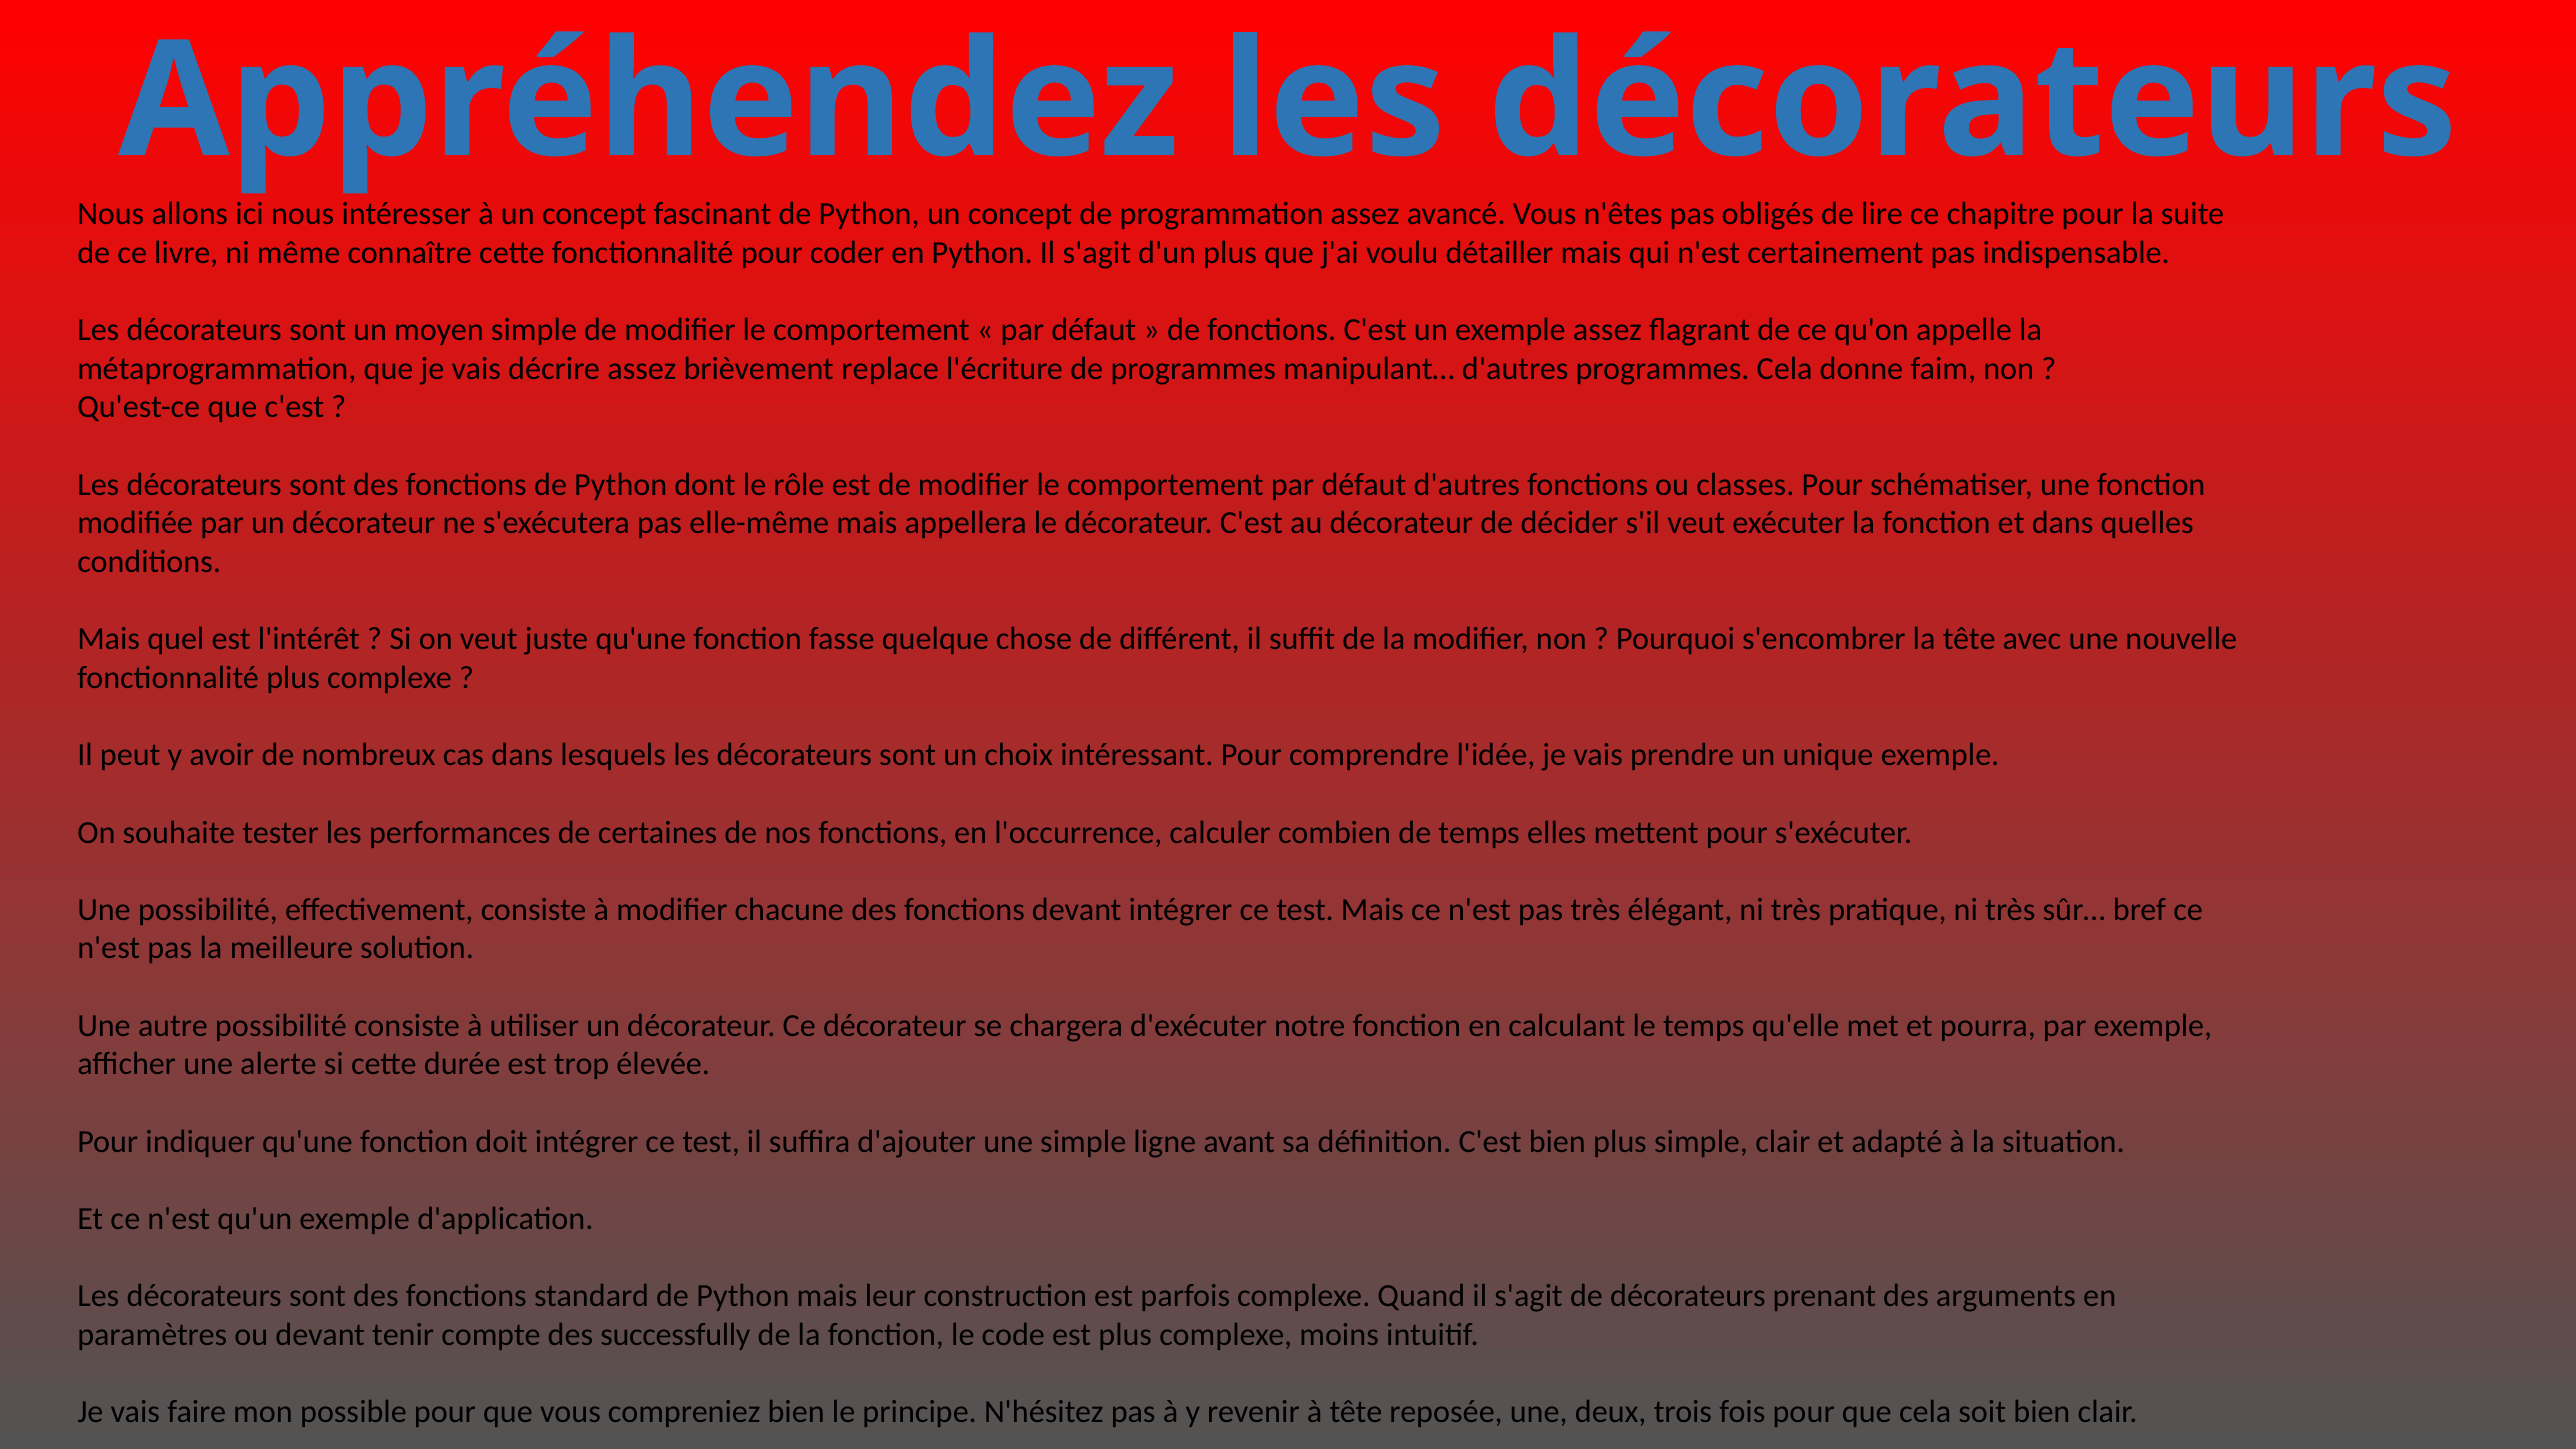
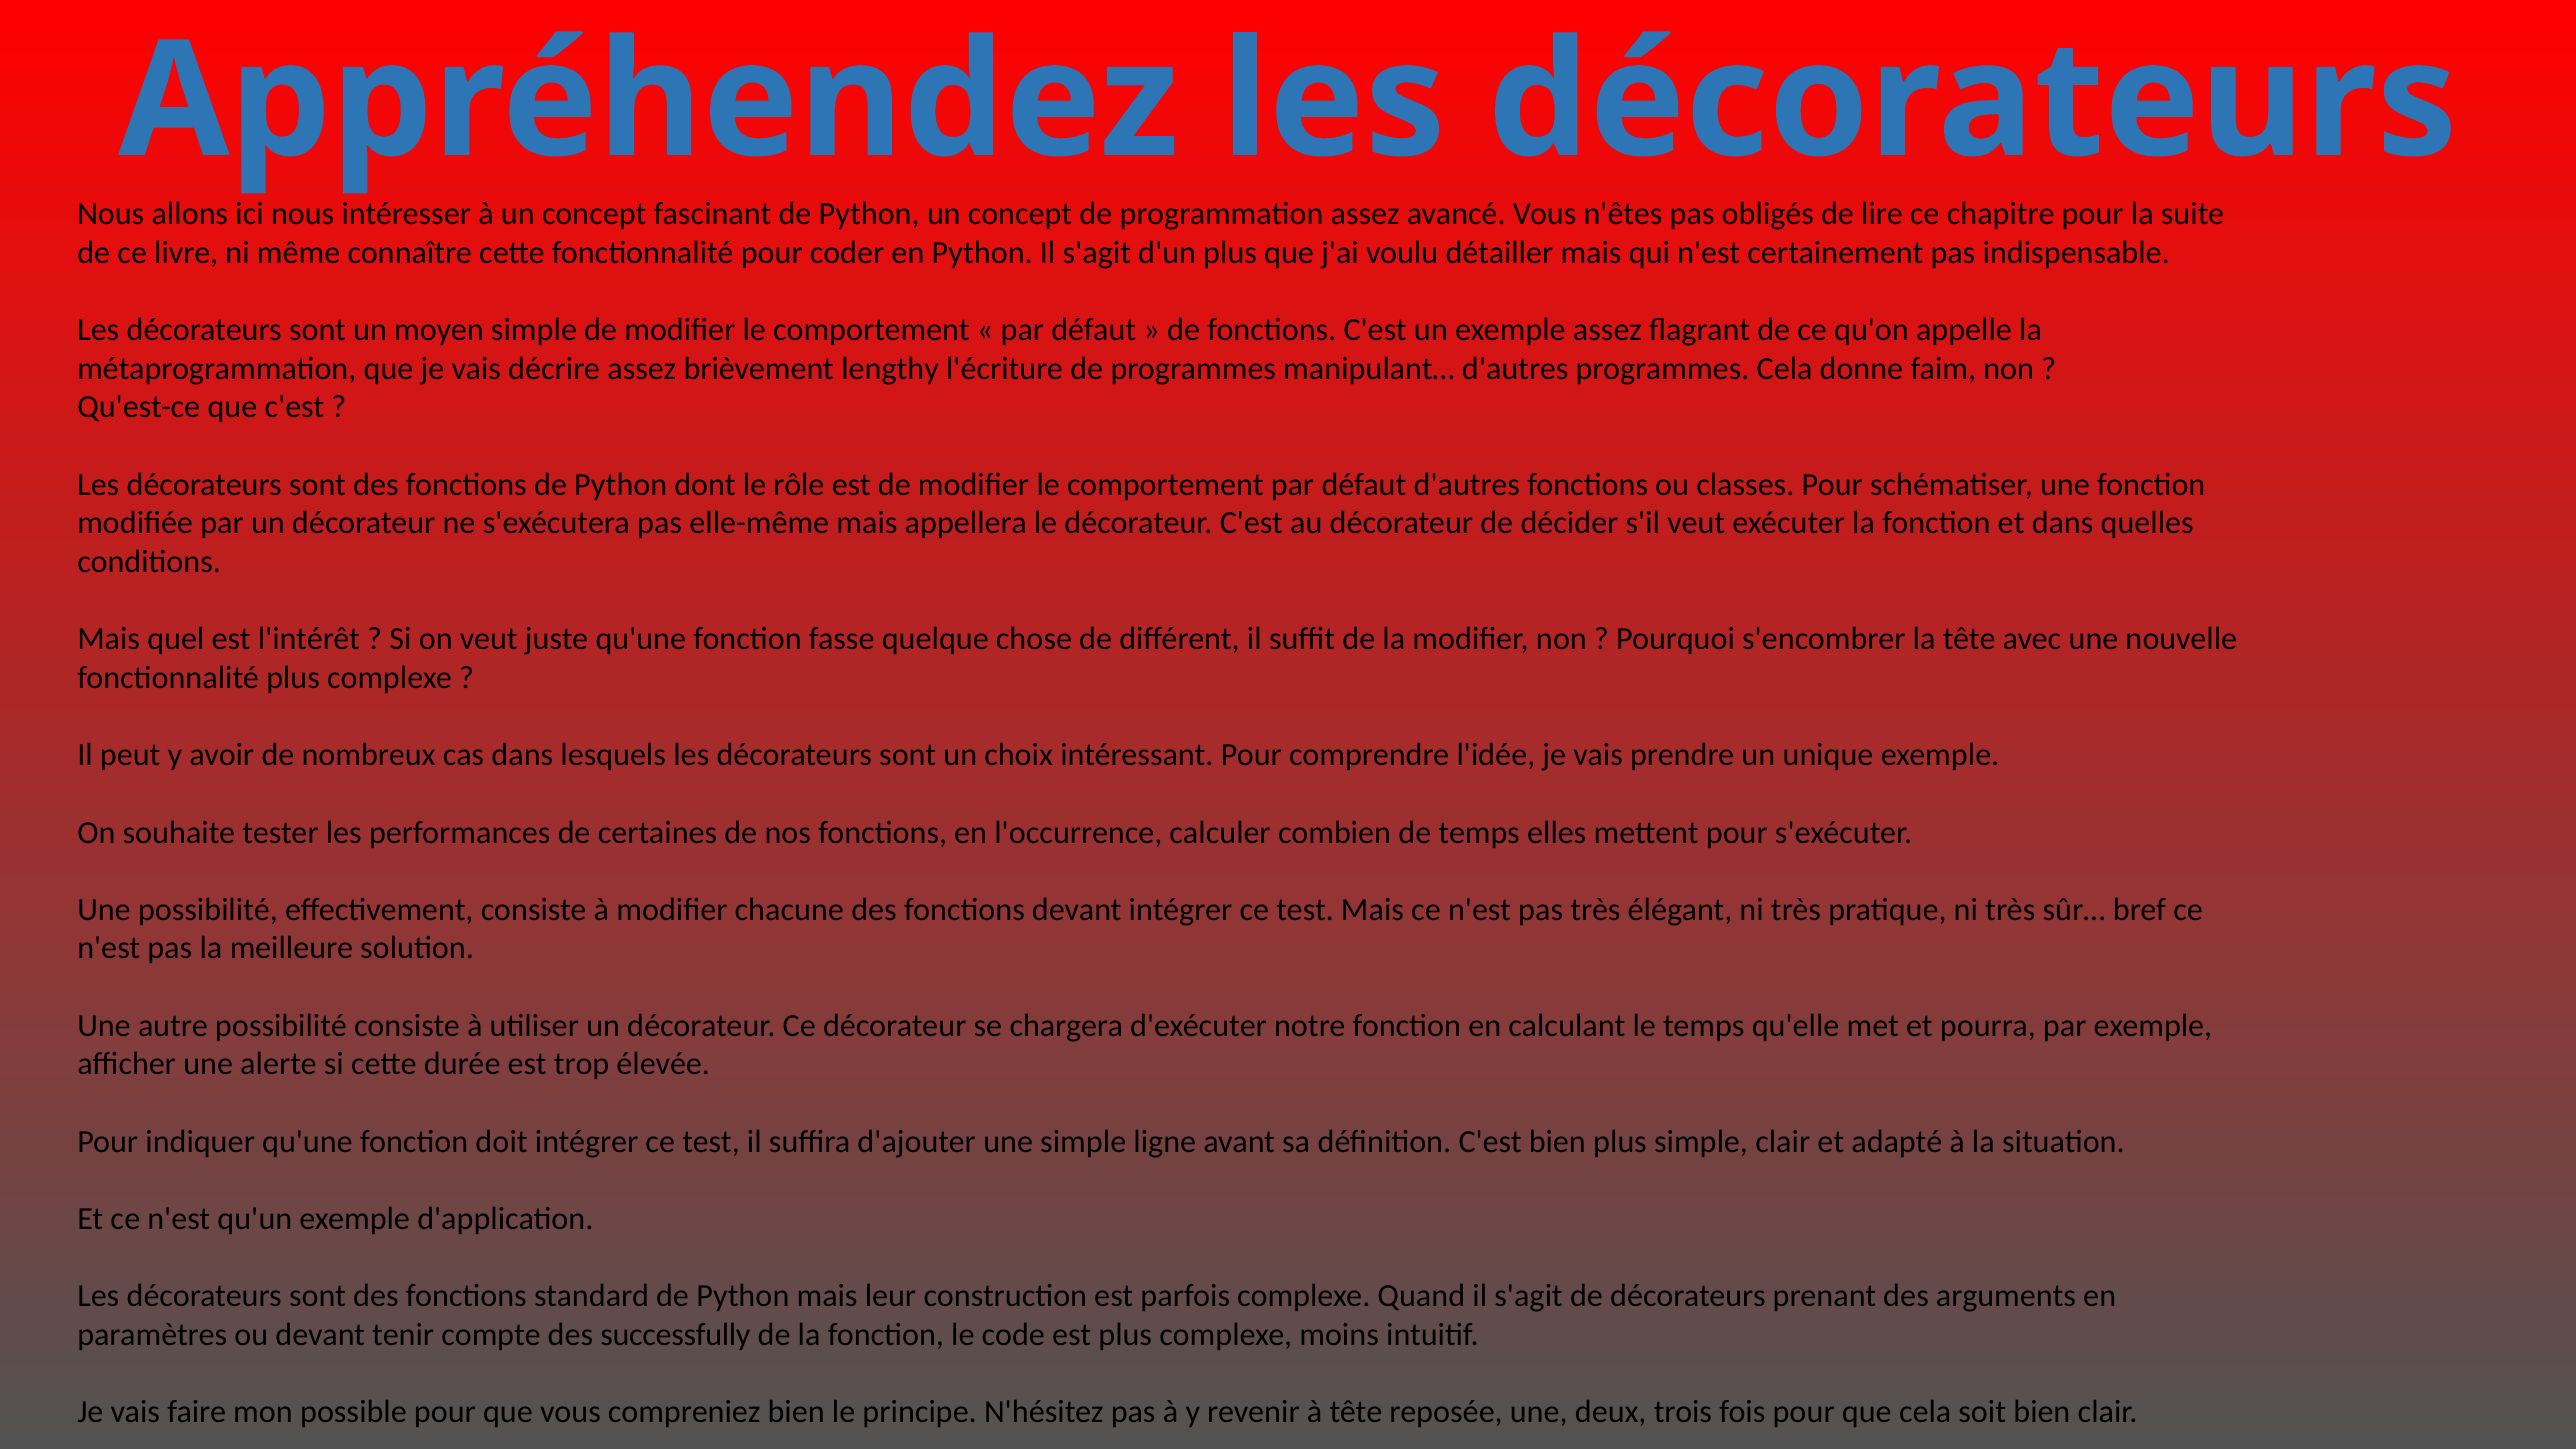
replace: replace -> lengthy
